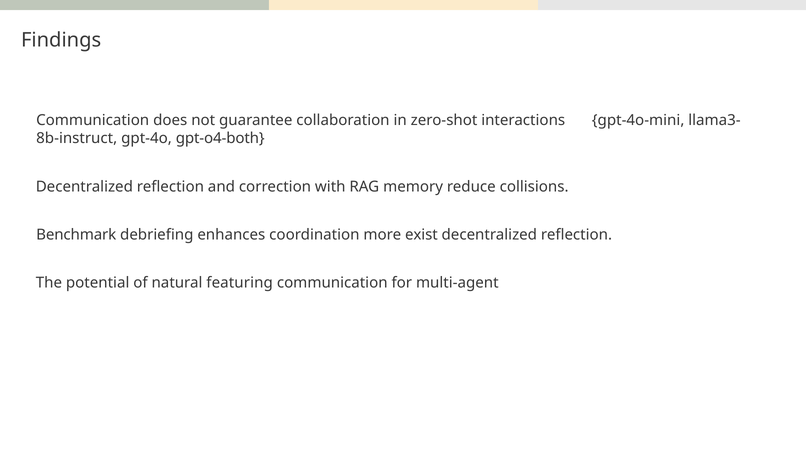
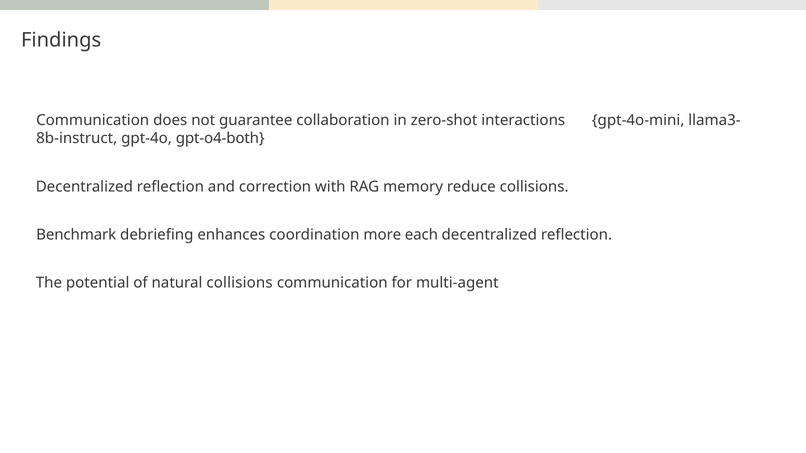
exist: exist -> each
natural featuring: featuring -> collisions
